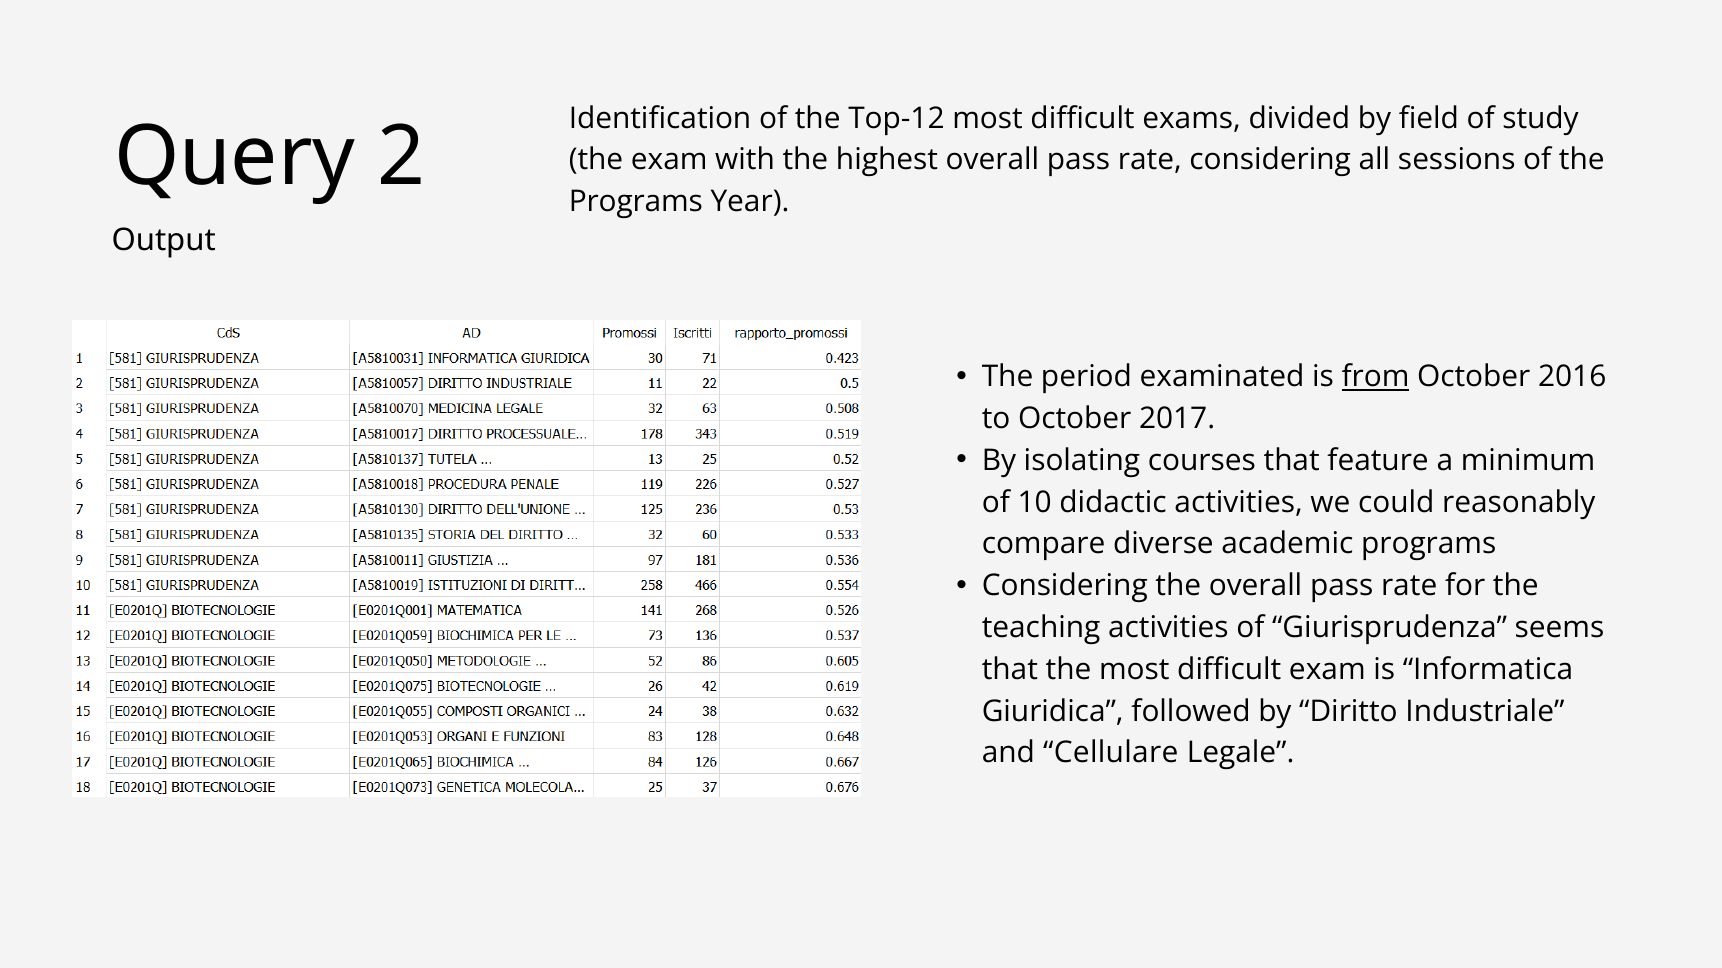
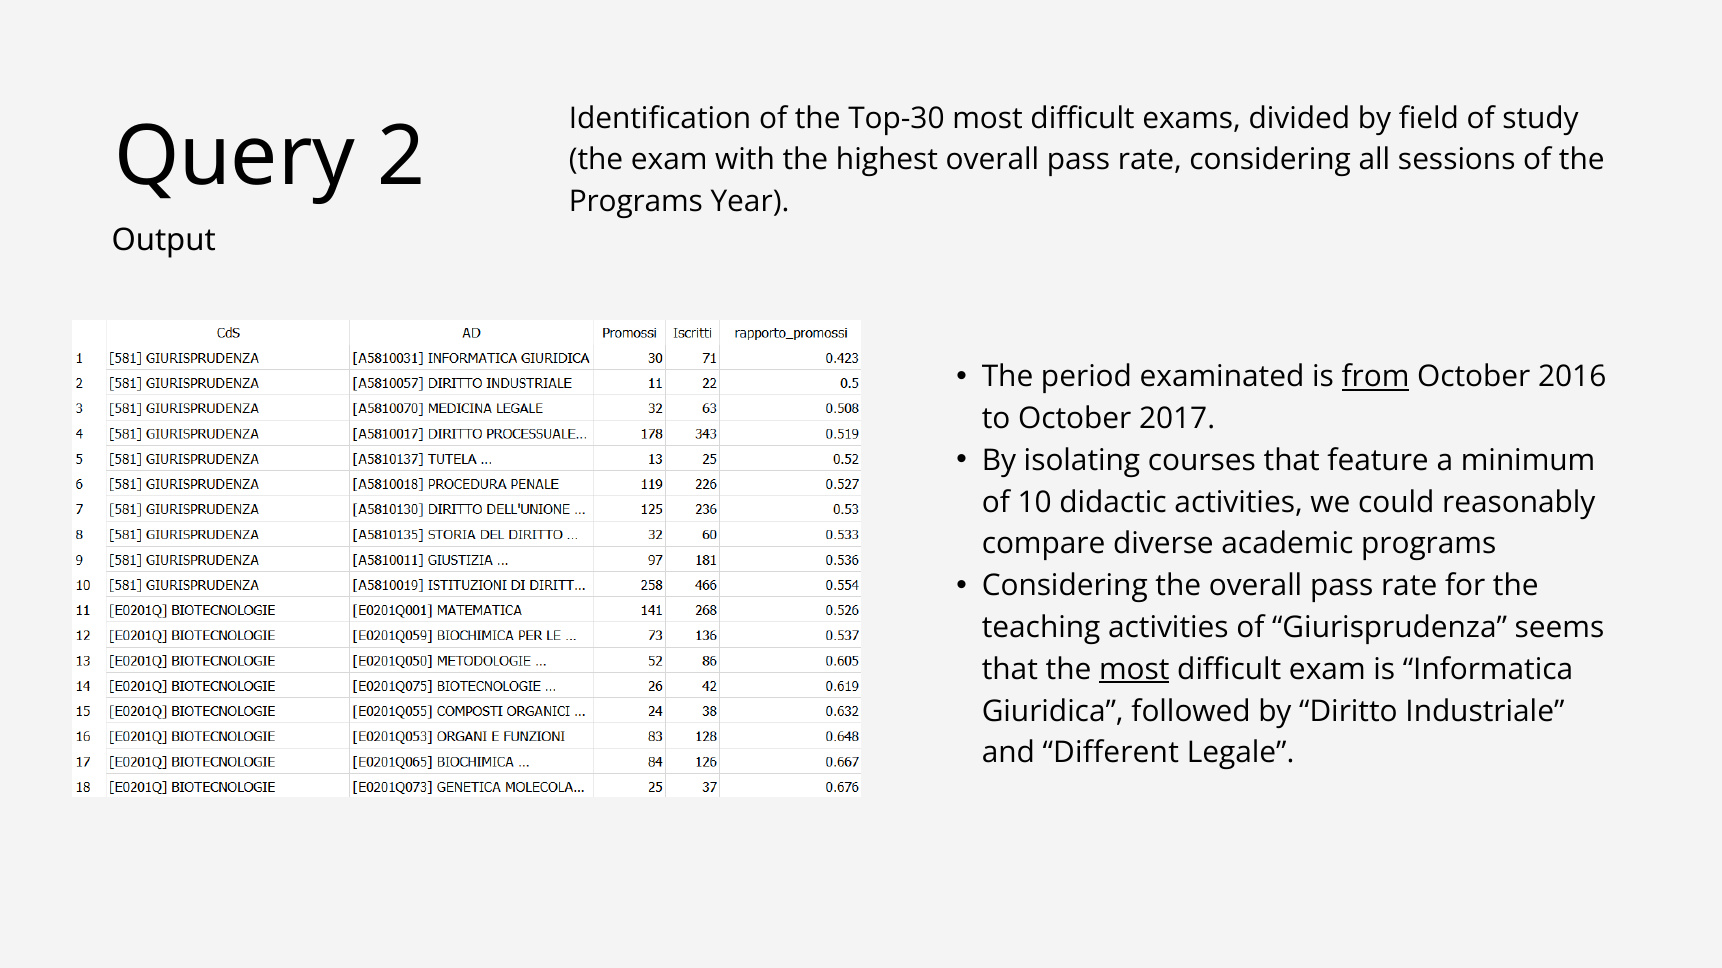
Top-12: Top-12 -> Top-30
most at (1134, 670) underline: none -> present
Cellulare: Cellulare -> Different
